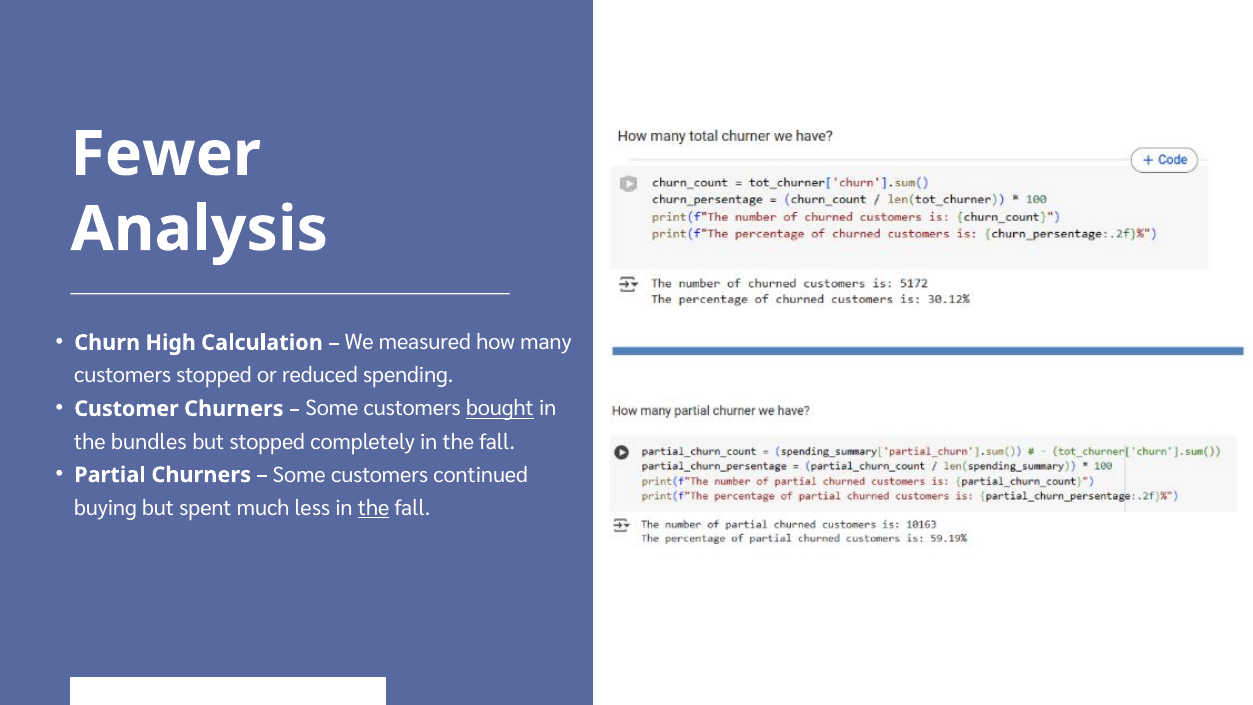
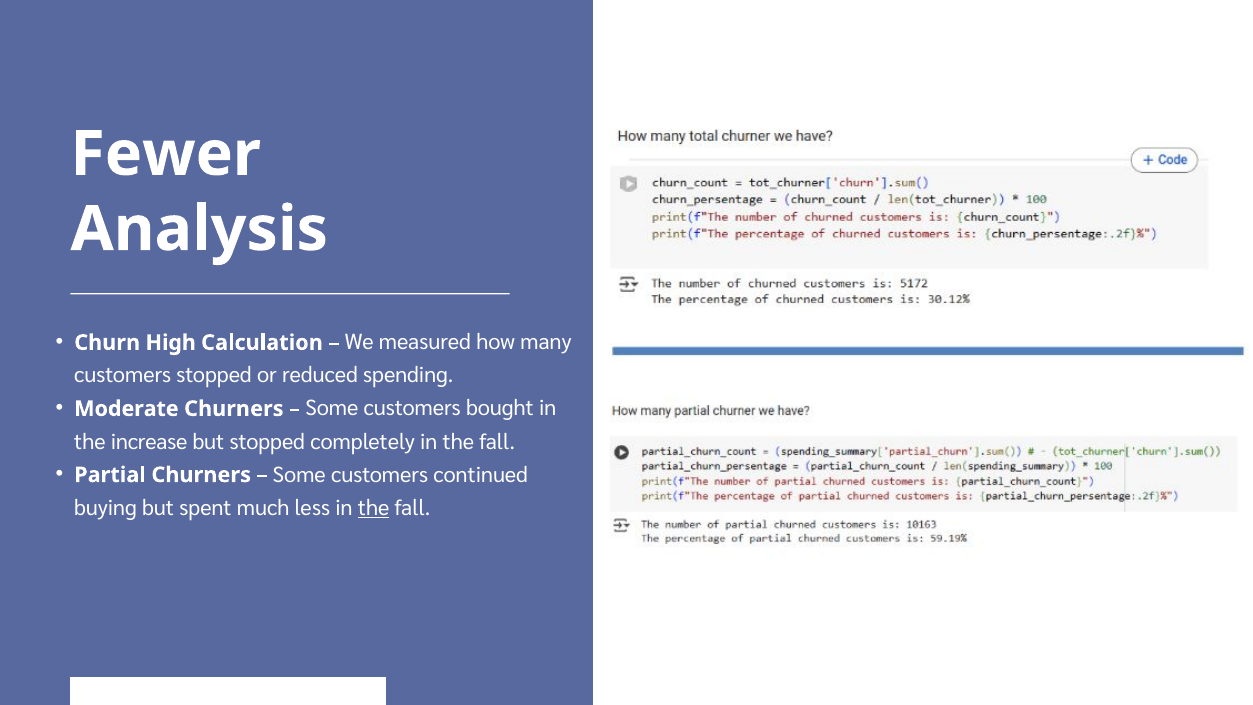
Customer: Customer -> Moderate
bought underline: present -> none
bundles: bundles -> increase
